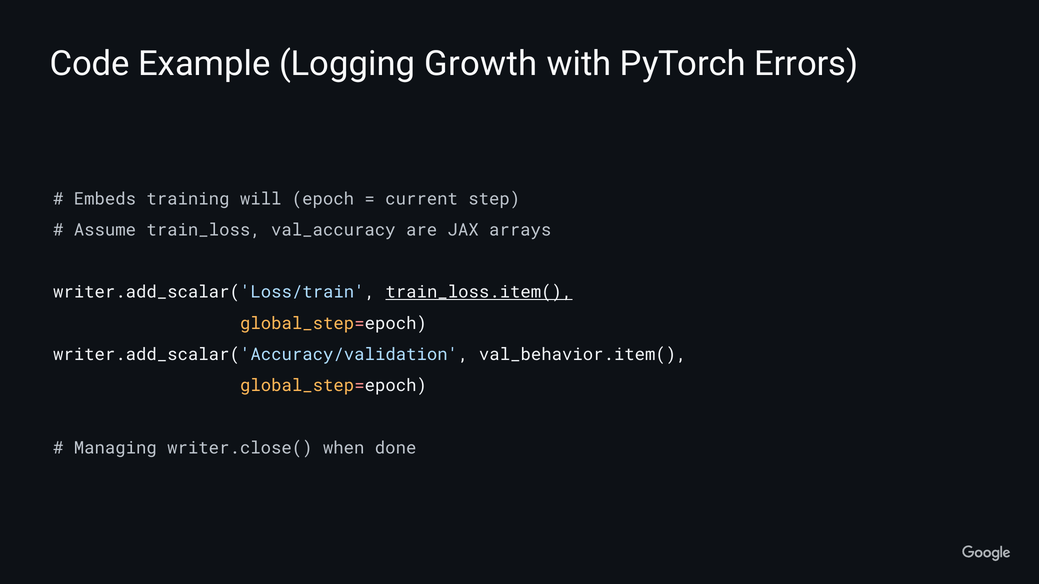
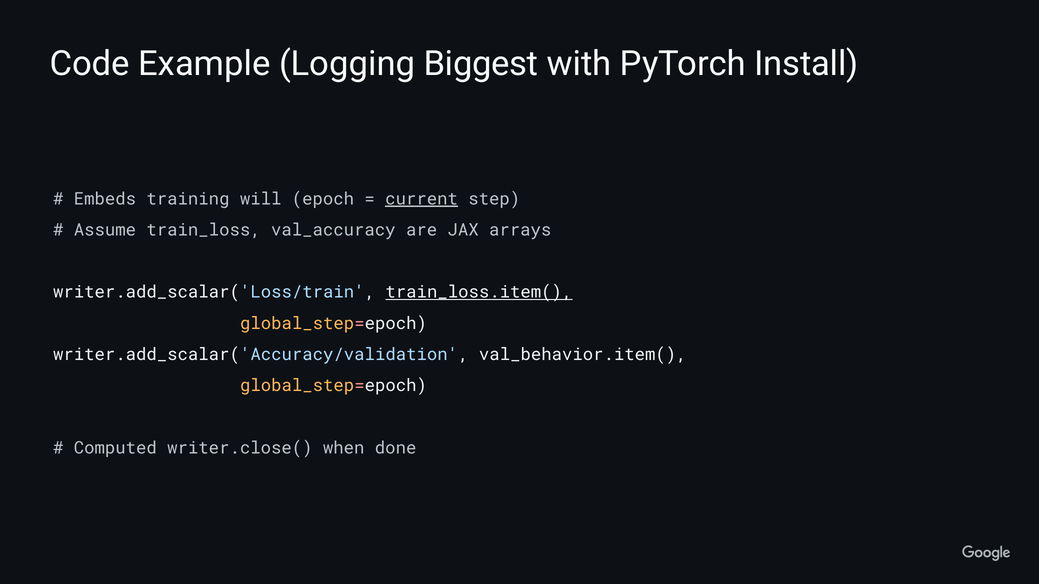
Growth: Growth -> Biggest
Errors: Errors -> Install
current underline: none -> present
Managing: Managing -> Computed
